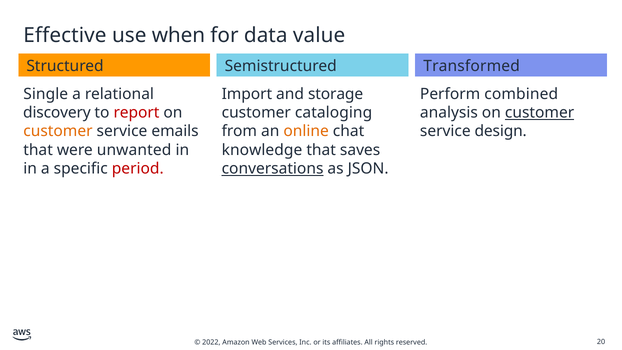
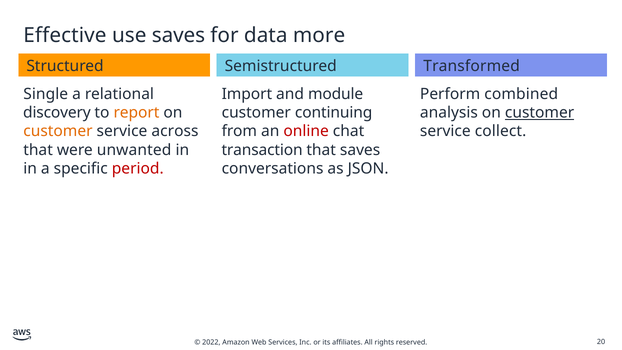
use when: when -> saves
value: value -> more
storage: storage -> module
report colour: red -> orange
cataloging: cataloging -> continuing
emails: emails -> across
online colour: orange -> red
design: design -> collect
knowledge: knowledge -> transaction
conversations underline: present -> none
